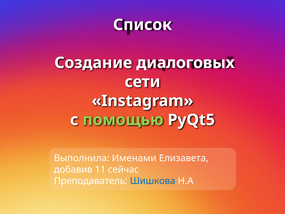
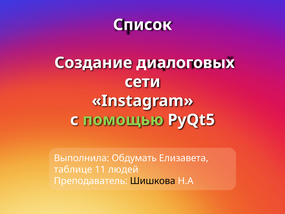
Именами: Именами -> Обдумать
добавив: добавив -> таблице
сейчас: сейчас -> людей
Шишкова colour: blue -> black
